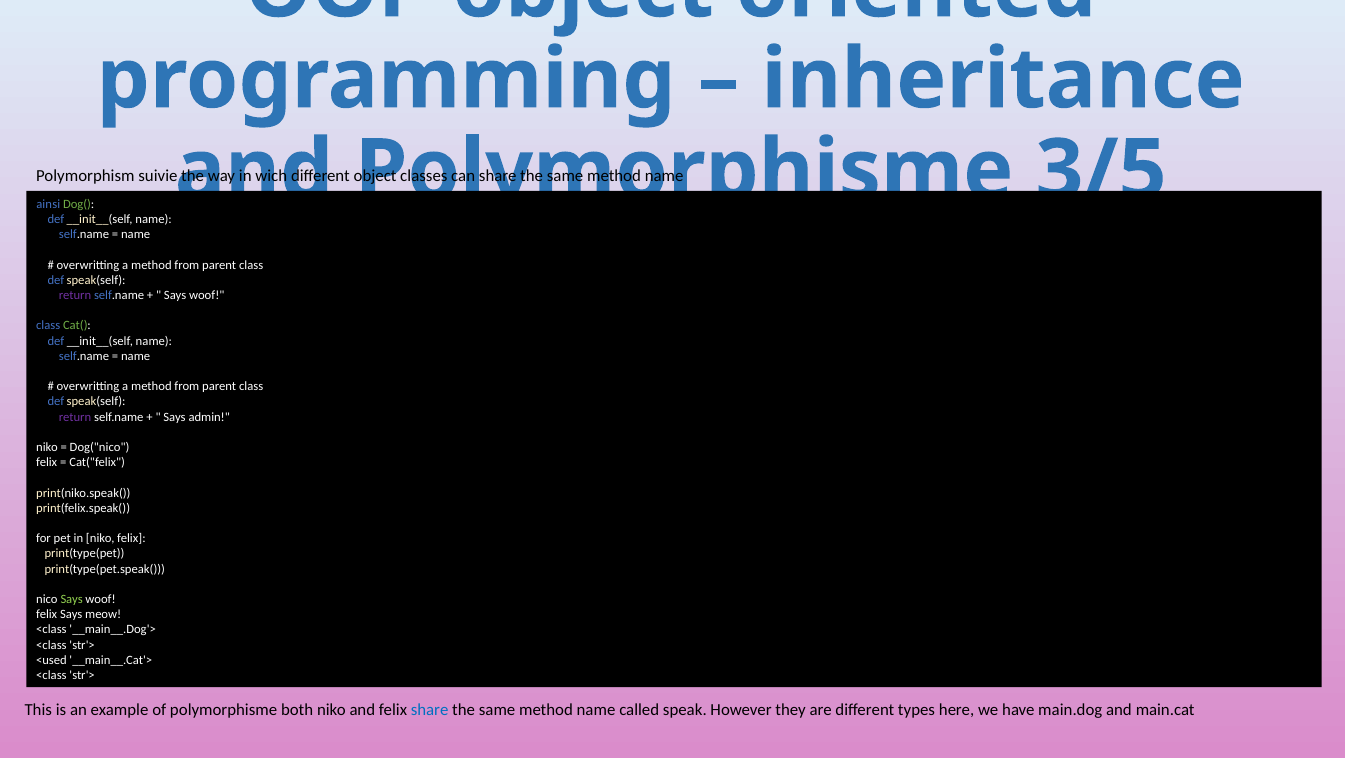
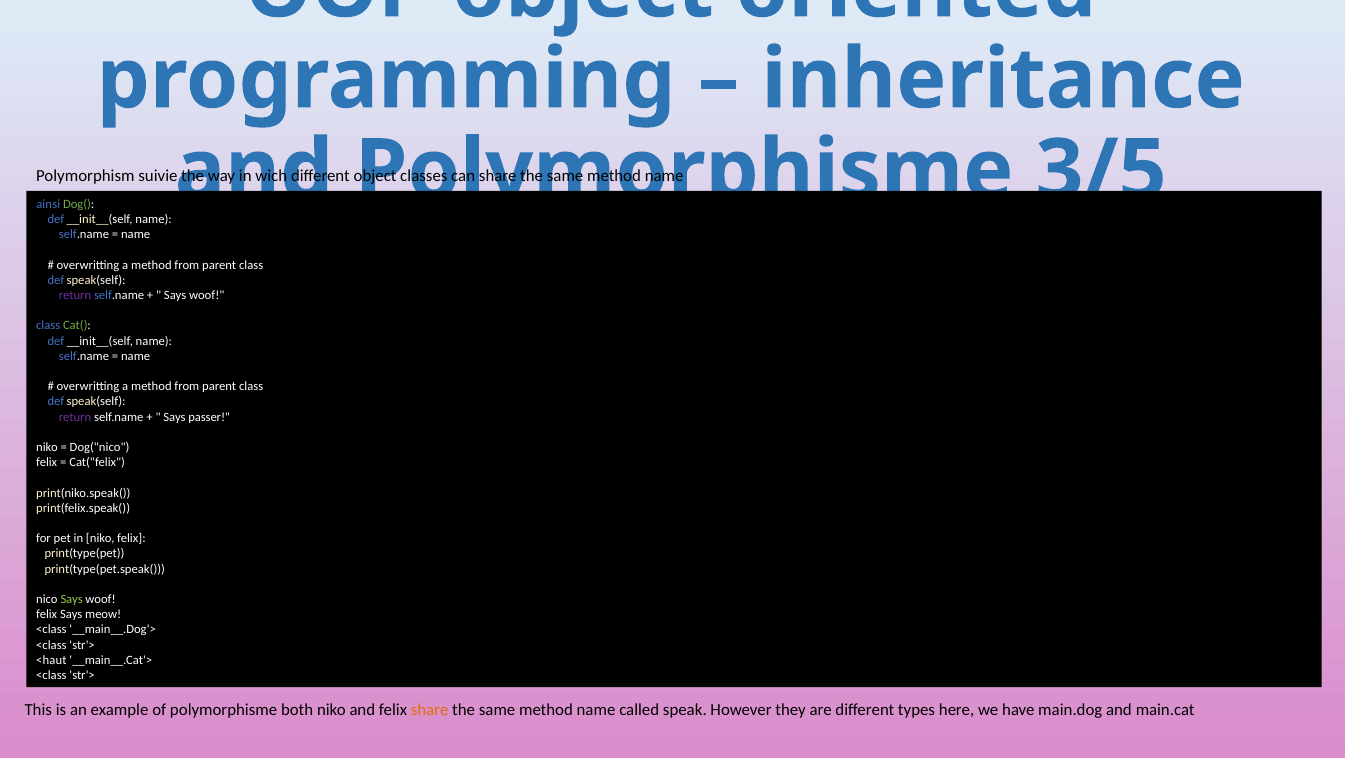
admin: admin -> passer
<used: <used -> <haut
share at (430, 710) colour: blue -> orange
